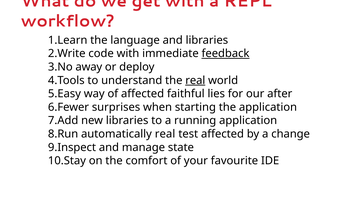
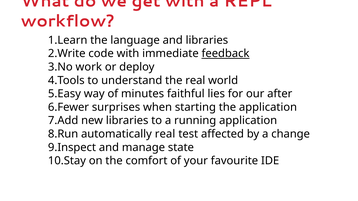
away: away -> work
real at (195, 81) underline: present -> none
of affected: affected -> minutes
